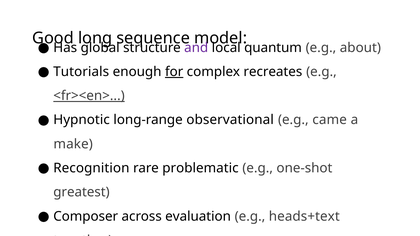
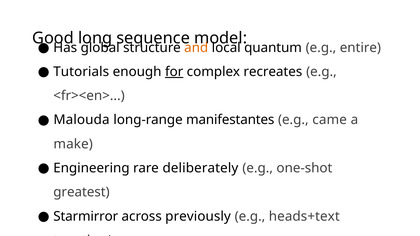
and colour: purple -> orange
about: about -> entire
<fr><en> underline: present -> none
Hypnotic: Hypnotic -> Malouda
observational: observational -> manifestantes
Recognition: Recognition -> Engineering
problematic: problematic -> deliberately
Composer: Composer -> Starmirror
evaluation: evaluation -> previously
